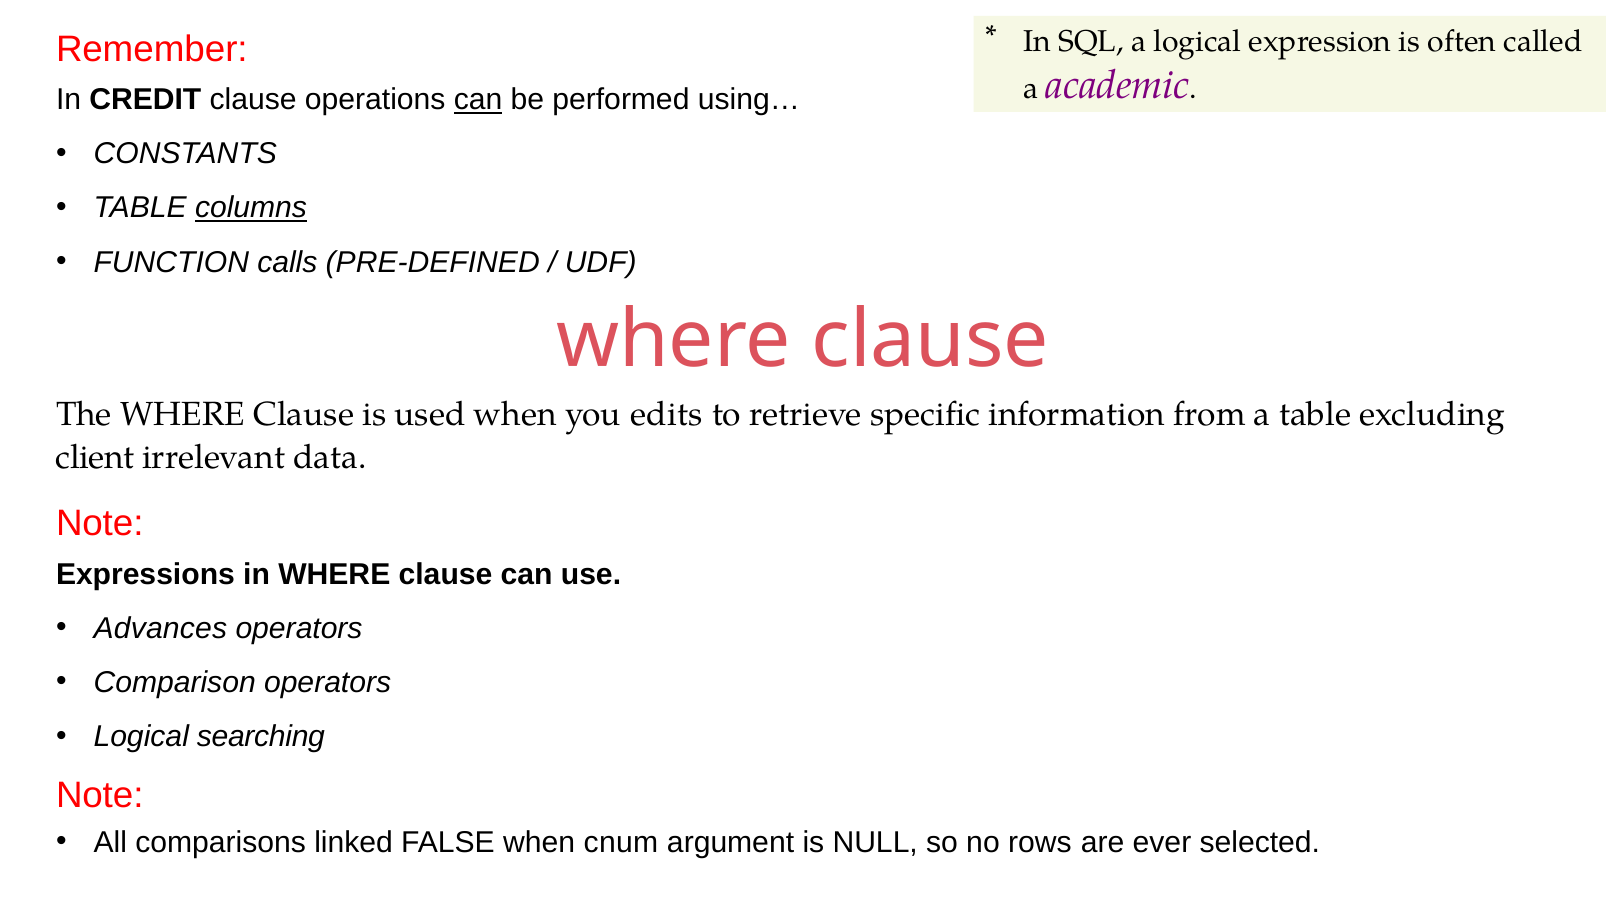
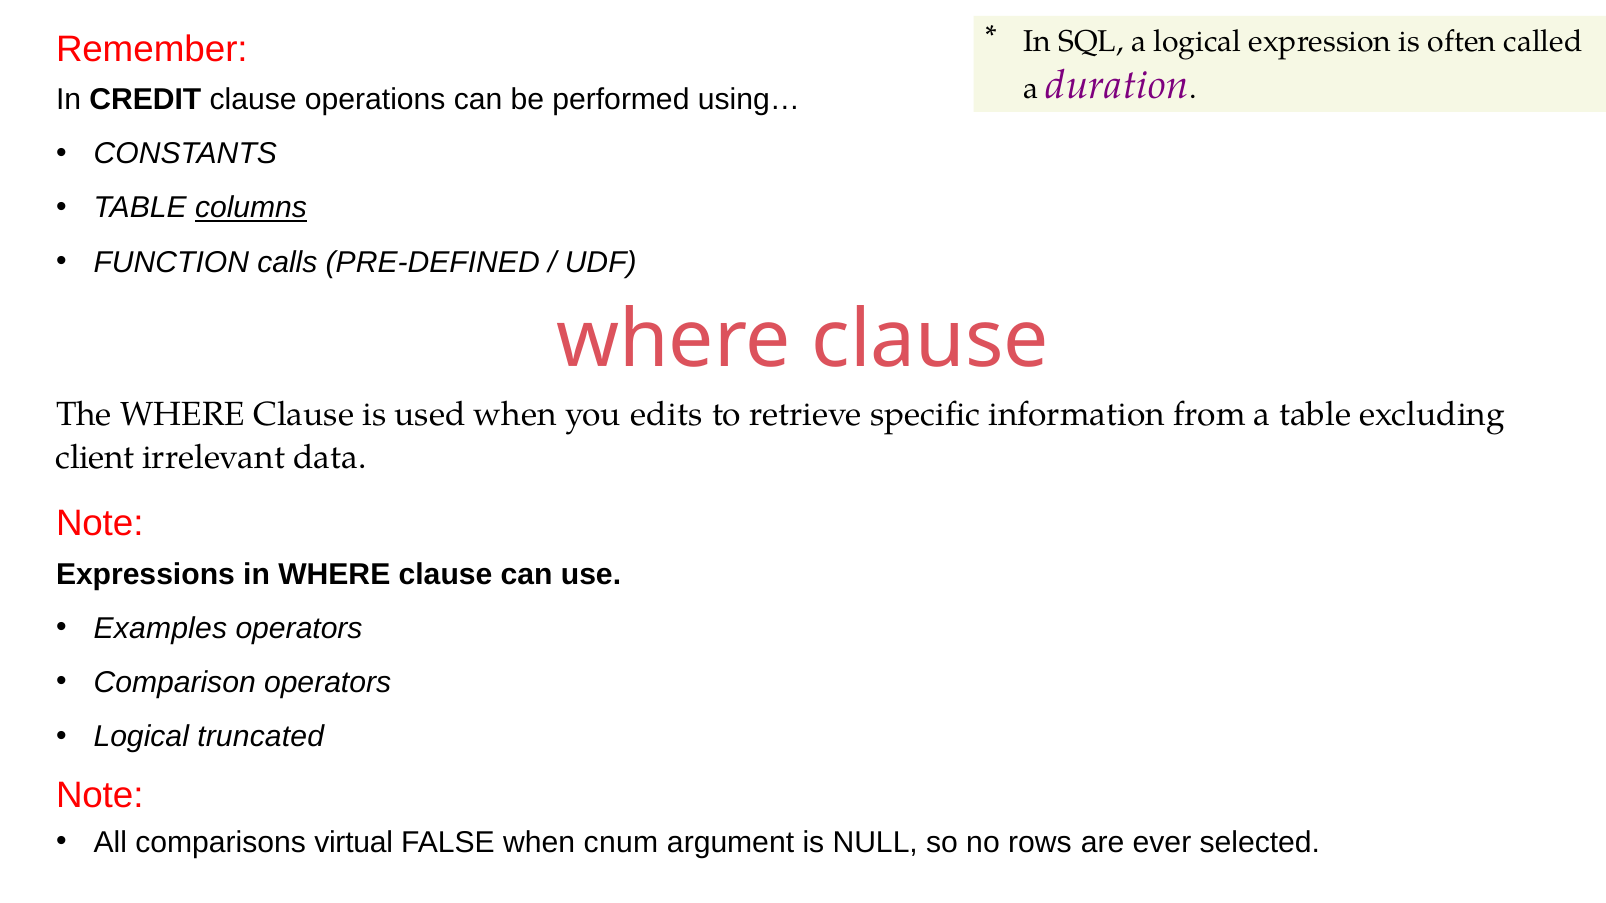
academic: academic -> duration
can at (478, 100) underline: present -> none
Advances: Advances -> Examples
searching: searching -> truncated
linked: linked -> virtual
